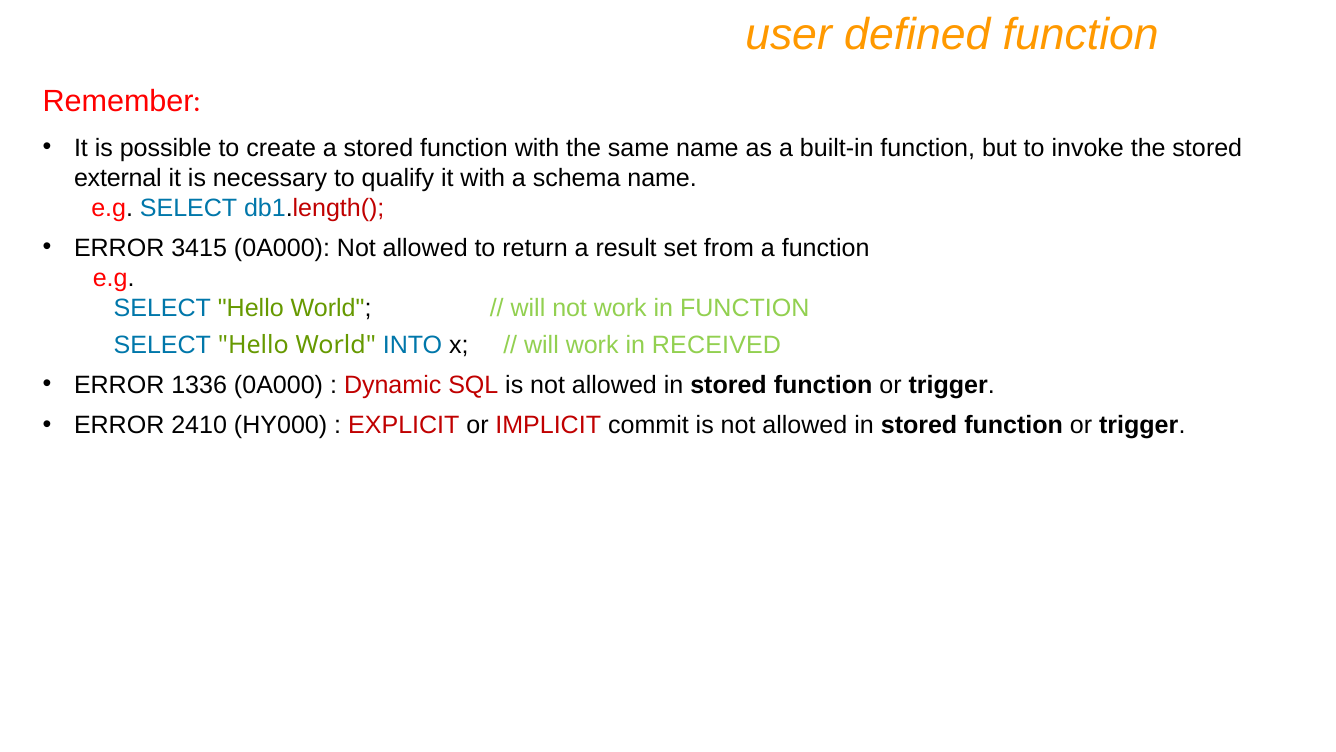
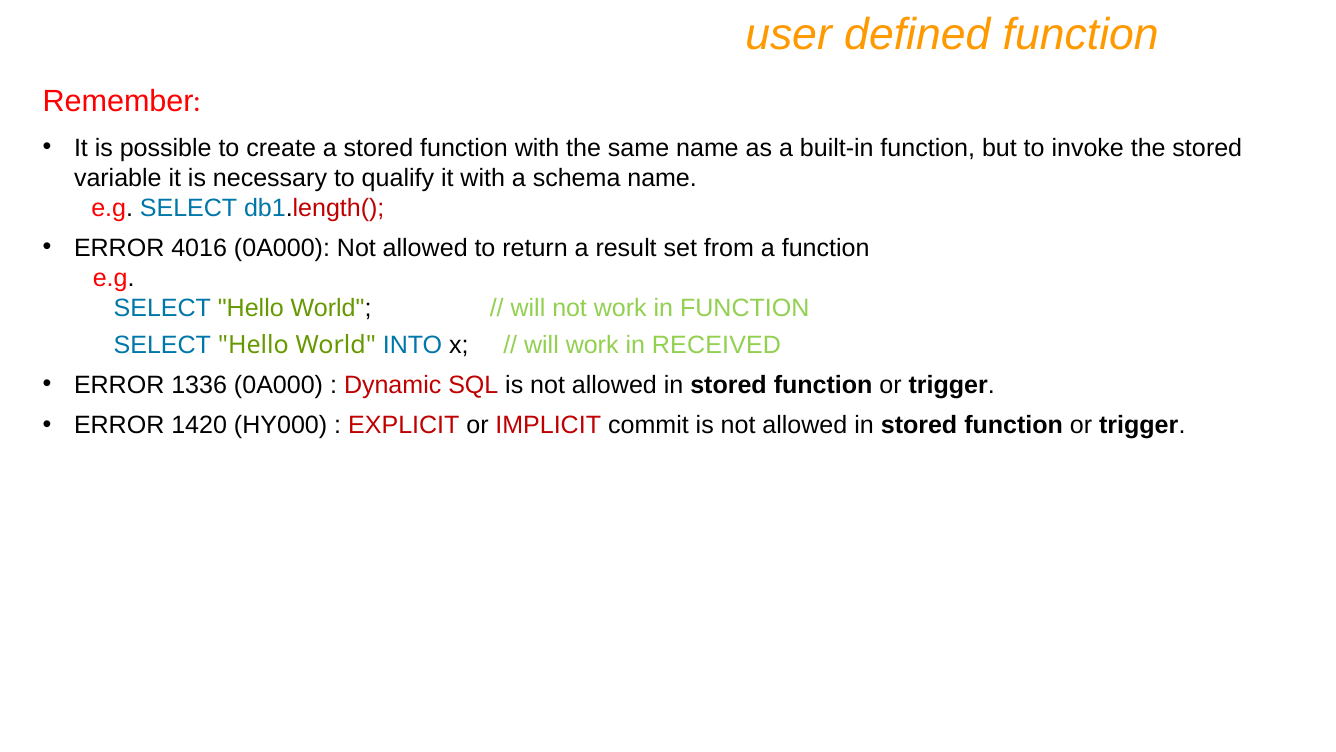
external: external -> variable
3415: 3415 -> 4016
2410: 2410 -> 1420
